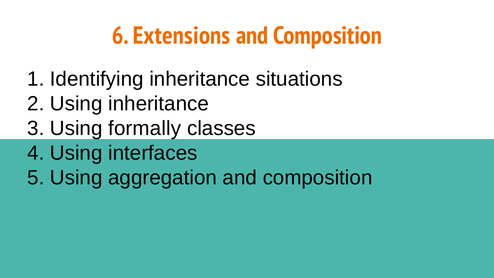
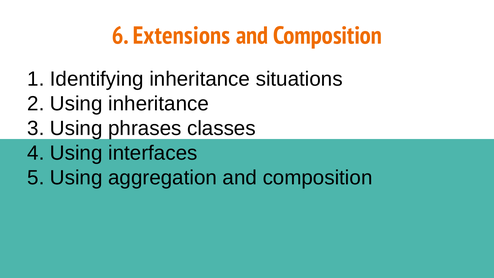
formally: formally -> phrases
